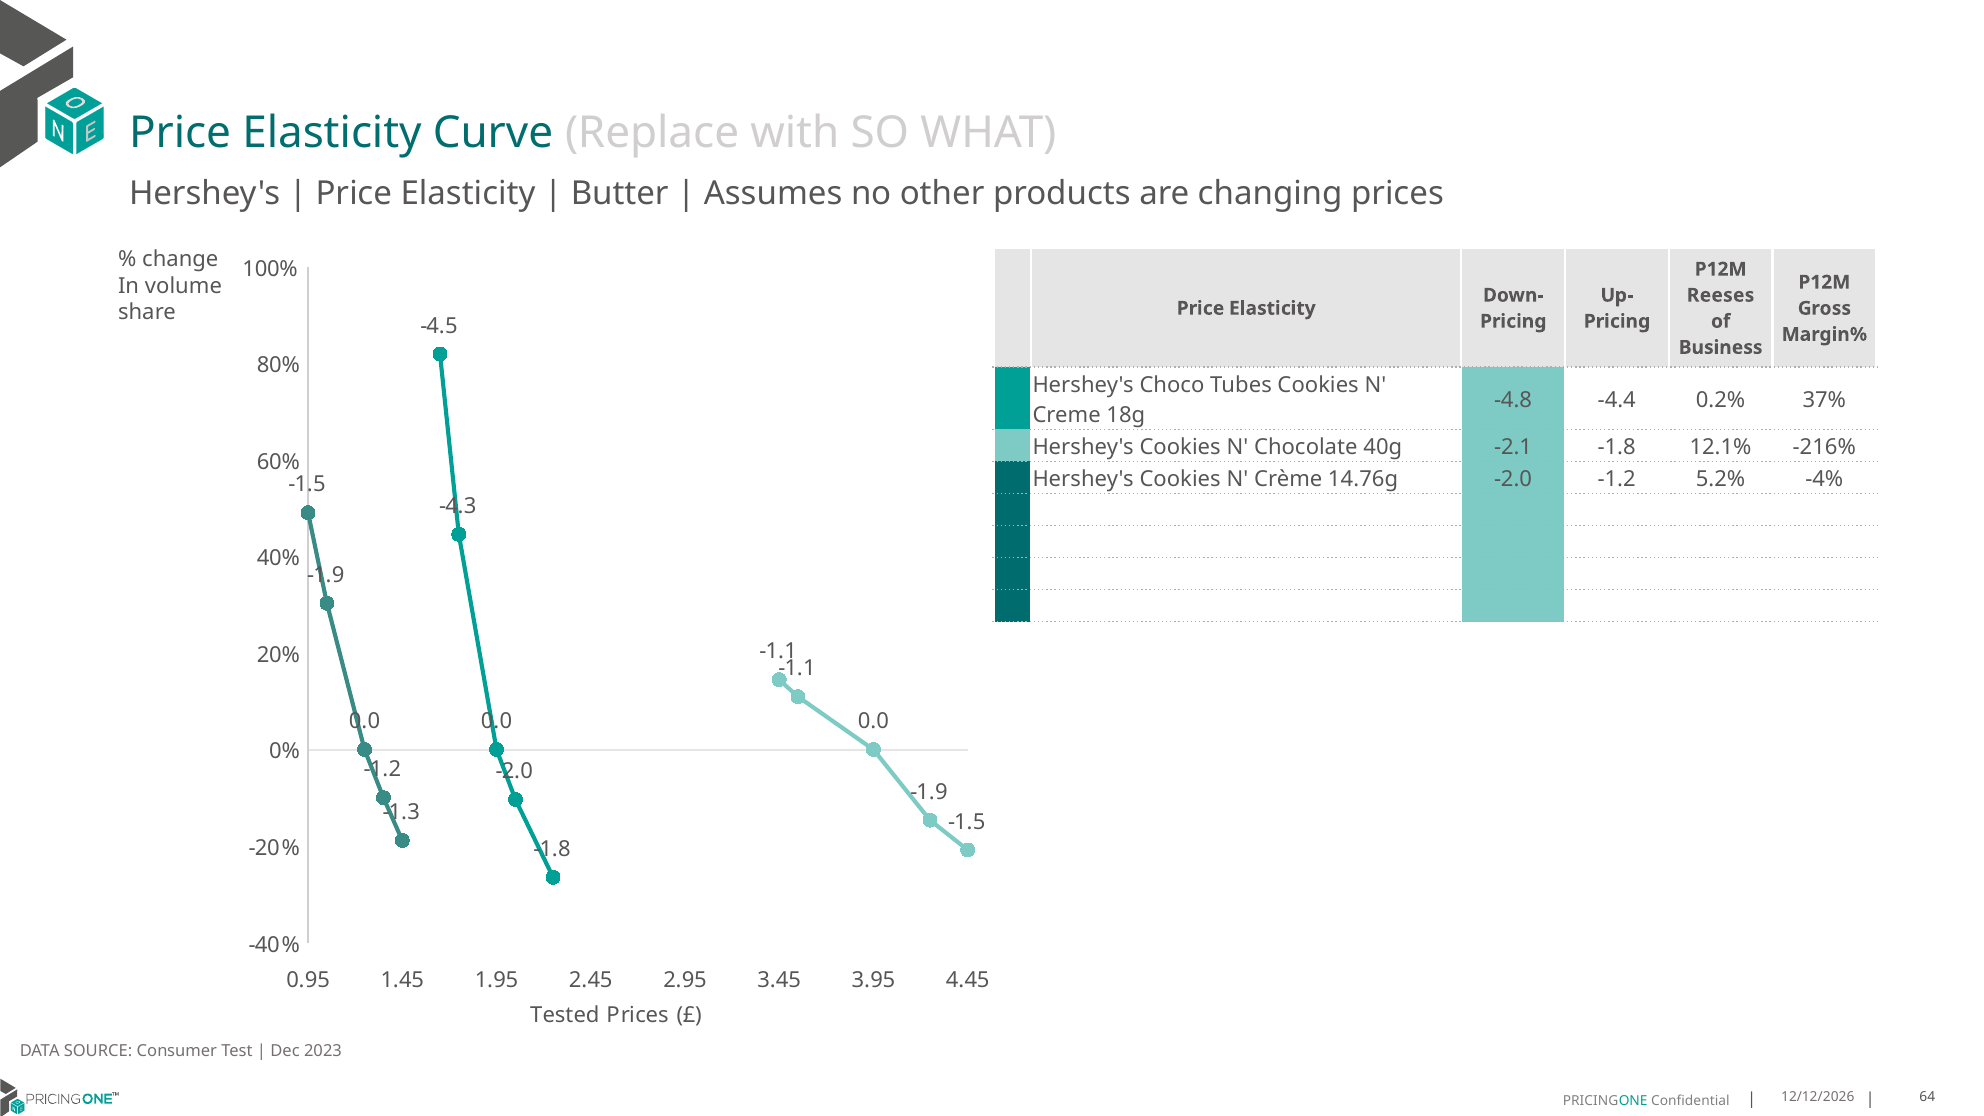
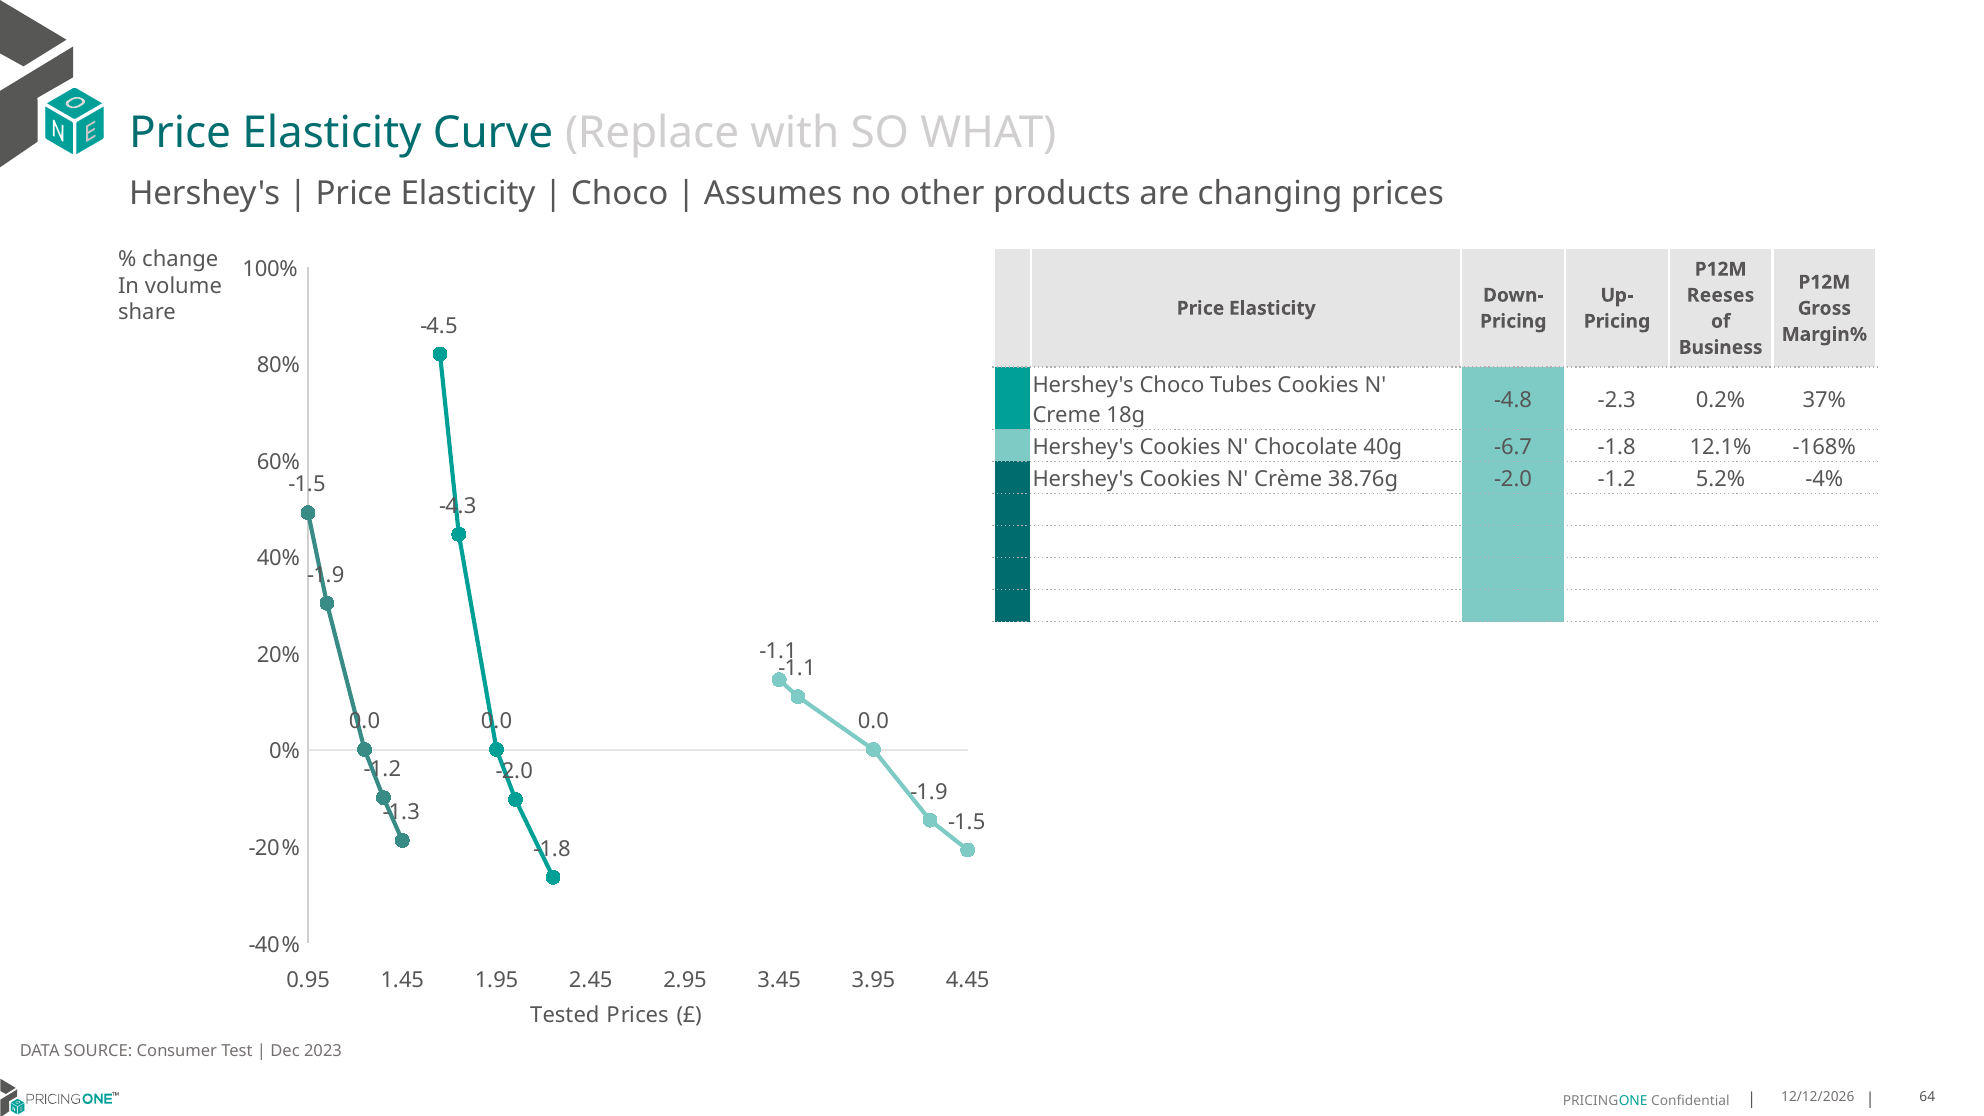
Butter at (620, 193): Butter -> Choco
-4.4: -4.4 -> -2.3
-2.1: -2.1 -> -6.7
-216%: -216% -> -168%
14.76g: 14.76g -> 38.76g
